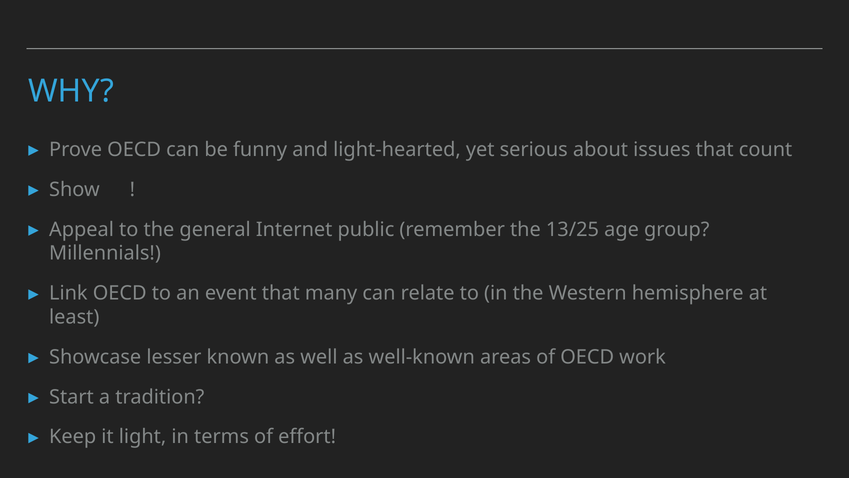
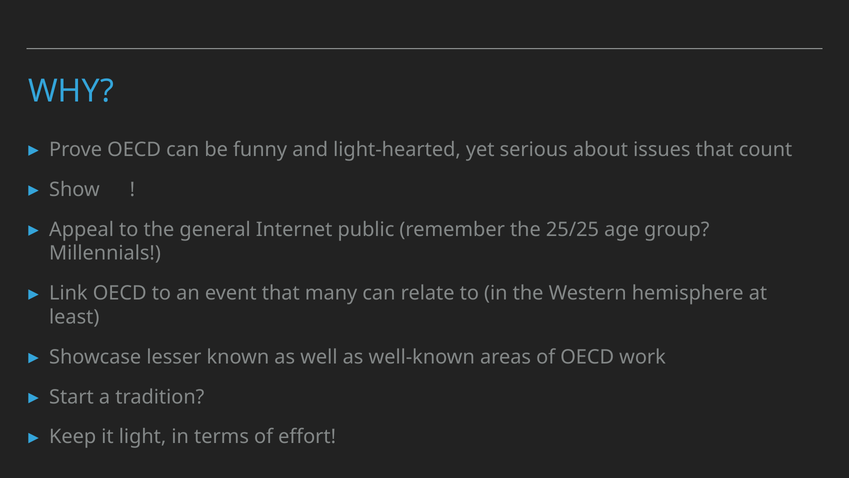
13/25: 13/25 -> 25/25
